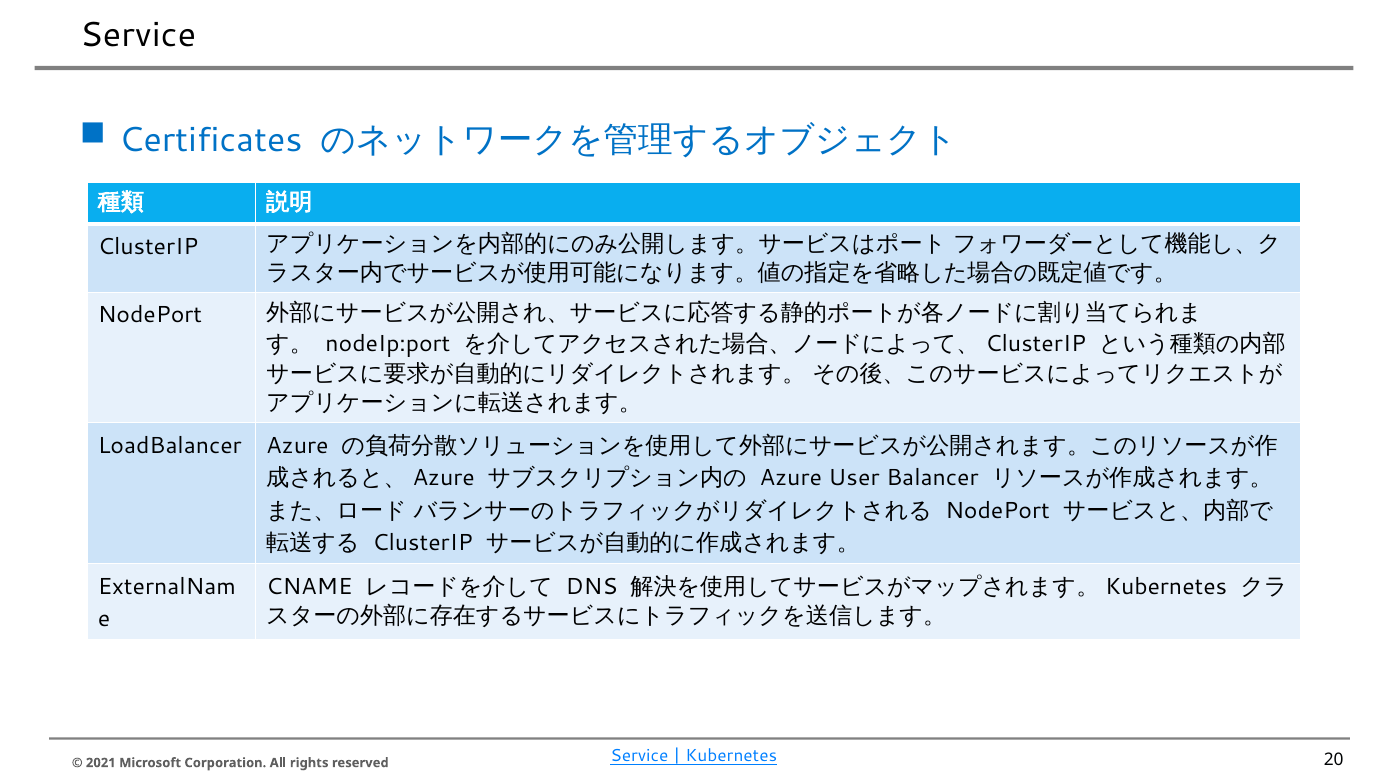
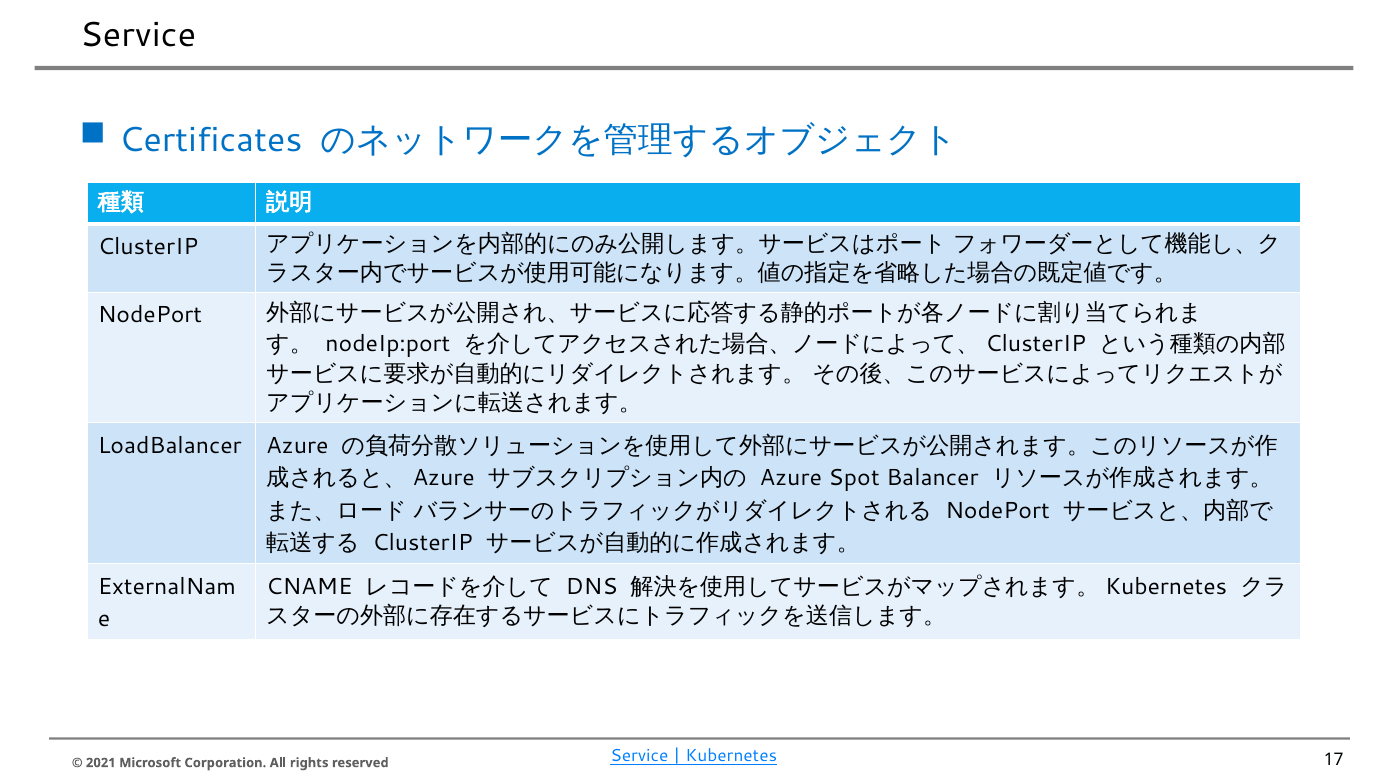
User: User -> Spot
20: 20 -> 17
